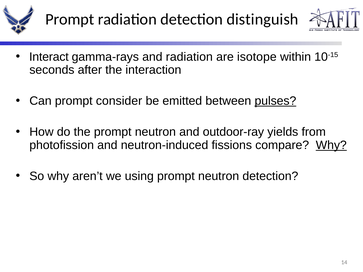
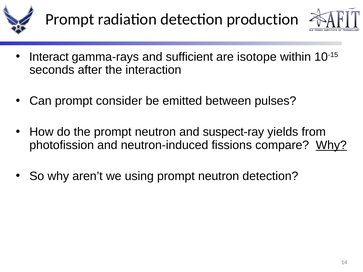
distinguish: distinguish -> production
and radiation: radiation -> sufficient
pulses underline: present -> none
outdoor-ray: outdoor-ray -> suspect-ray
